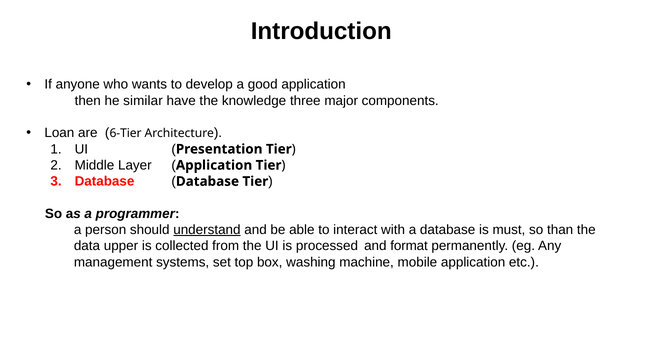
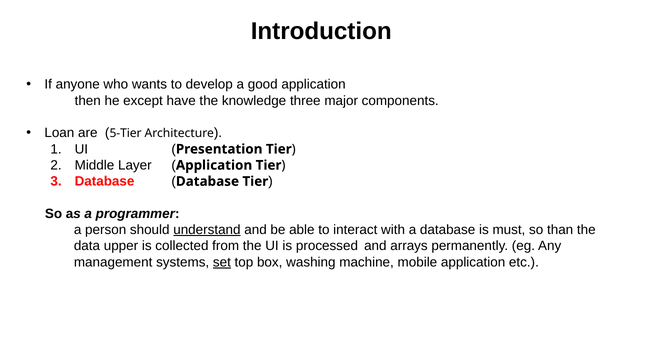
similar: similar -> except
6-Tier: 6-Tier -> 5-Tier
format: format -> arrays
set underline: none -> present
